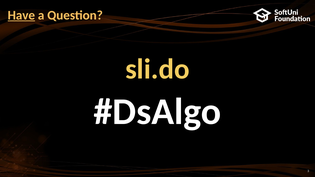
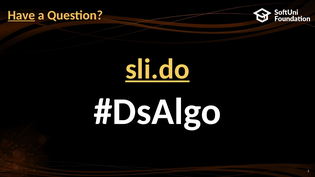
sli.do underline: none -> present
